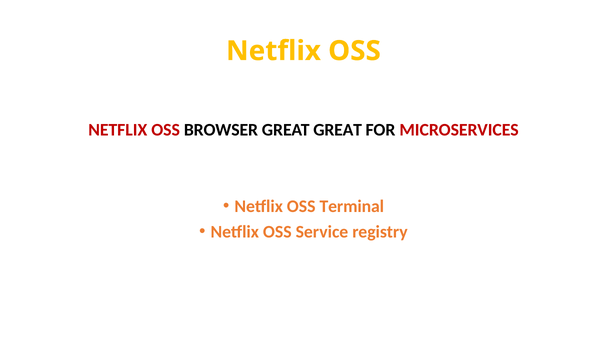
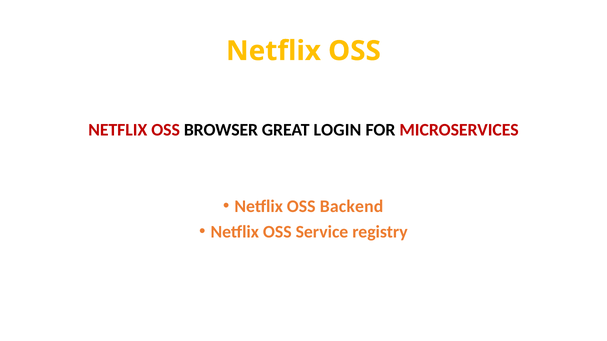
GREAT GREAT: GREAT -> LOGIN
Terminal: Terminal -> Backend
